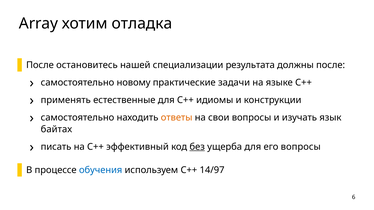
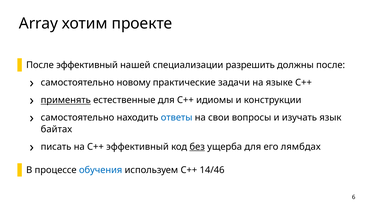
отладка: отладка -> проекте
После остановитесь: остановитесь -> эффективный
результата: результата -> разрешить
применять underline: none -> present
ответы colour: orange -> blue
его вопросы: вопросы -> лямбдах
14/97: 14/97 -> 14/46
